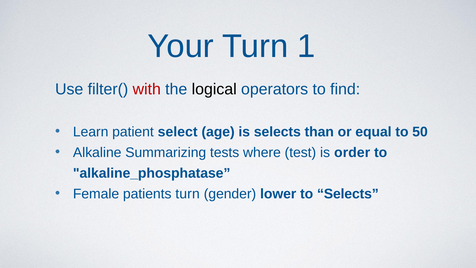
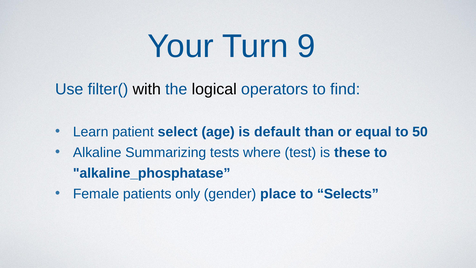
1: 1 -> 9
with colour: red -> black
is selects: selects -> default
order: order -> these
patients turn: turn -> only
lower: lower -> place
